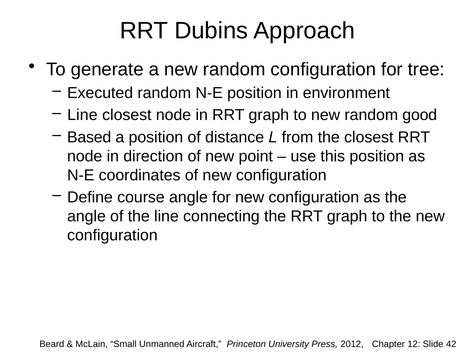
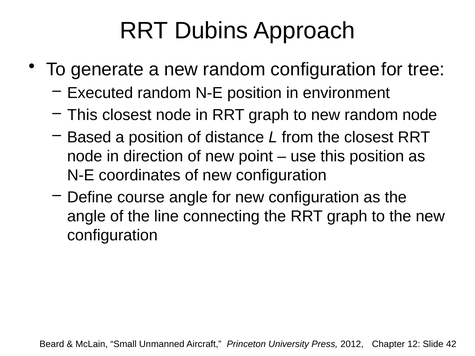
Line at (82, 115): Line -> This
random good: good -> node
